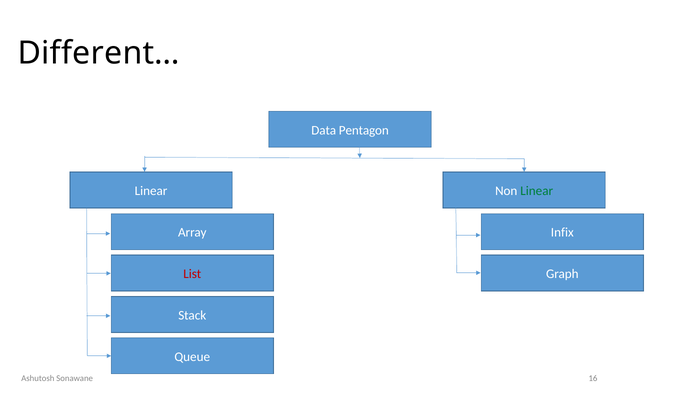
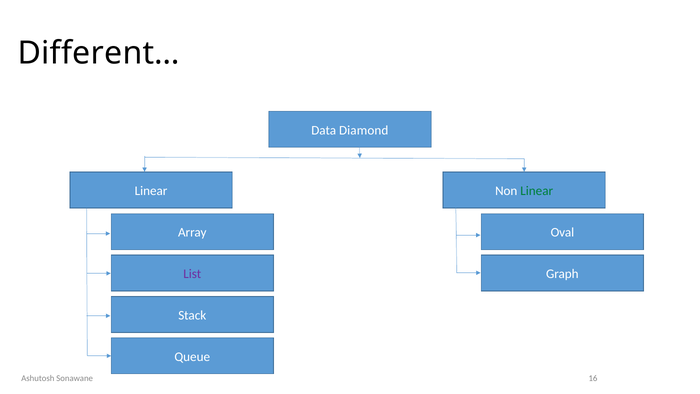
Pentagon: Pentagon -> Diamond
Infix: Infix -> Oval
List colour: red -> purple
